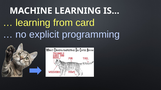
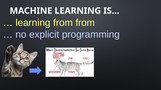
from card: card -> from
